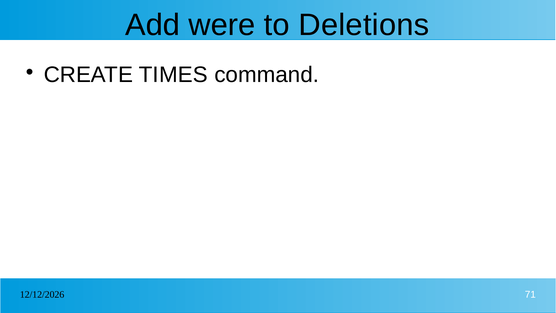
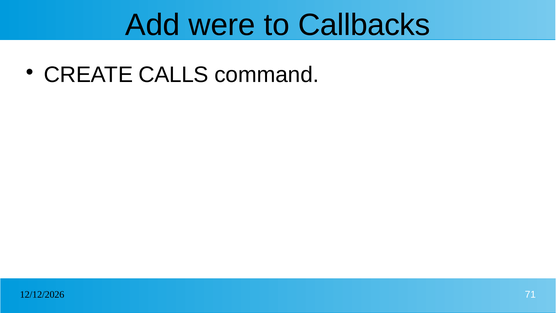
Deletions: Deletions -> Callbacks
TIMES: TIMES -> CALLS
